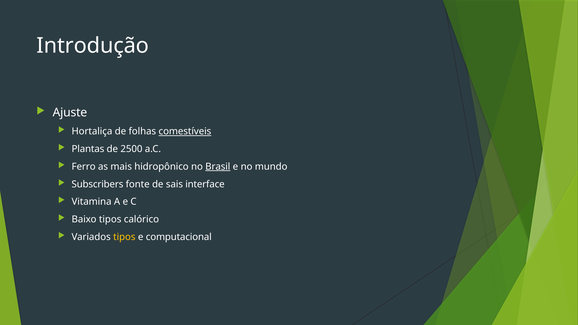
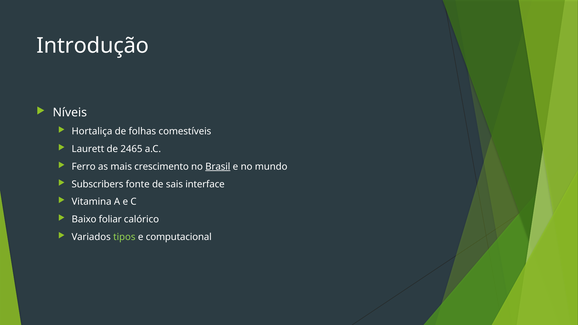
Ajuste: Ajuste -> Níveis
comestíveis underline: present -> none
Plantas: Plantas -> Laurett
2500: 2500 -> 2465
hidropônico: hidropônico -> crescimento
Baixo tipos: tipos -> foliar
tipos at (124, 237) colour: yellow -> light green
